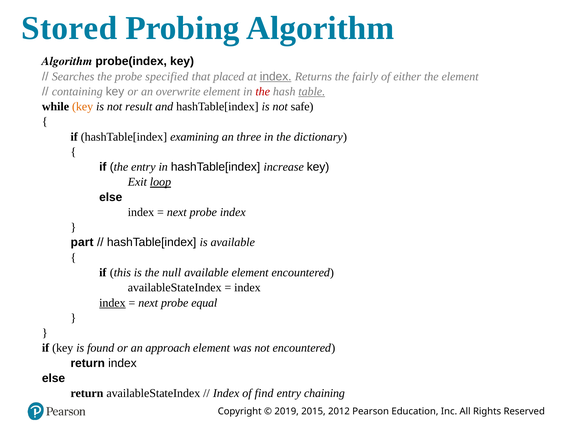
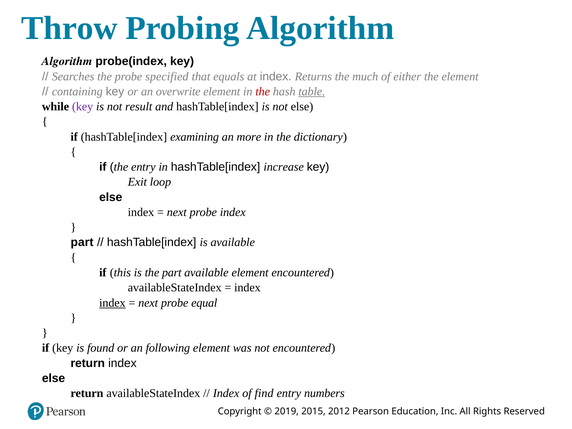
Stored: Stored -> Throw
placed: placed -> equals
index at (276, 76) underline: present -> none
fairly: fairly -> much
key at (83, 107) colour: orange -> purple
not safe: safe -> else
three: three -> more
loop underline: present -> none
the null: null -> part
approach: approach -> following
chaining: chaining -> numbers
